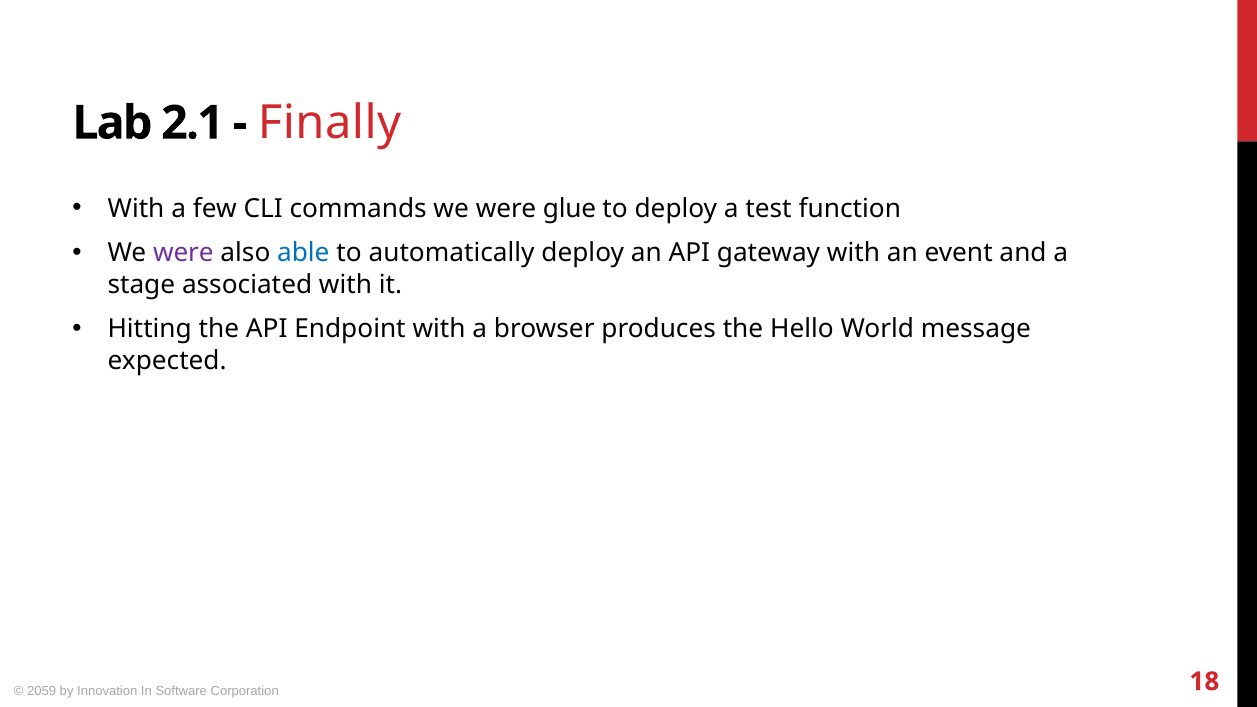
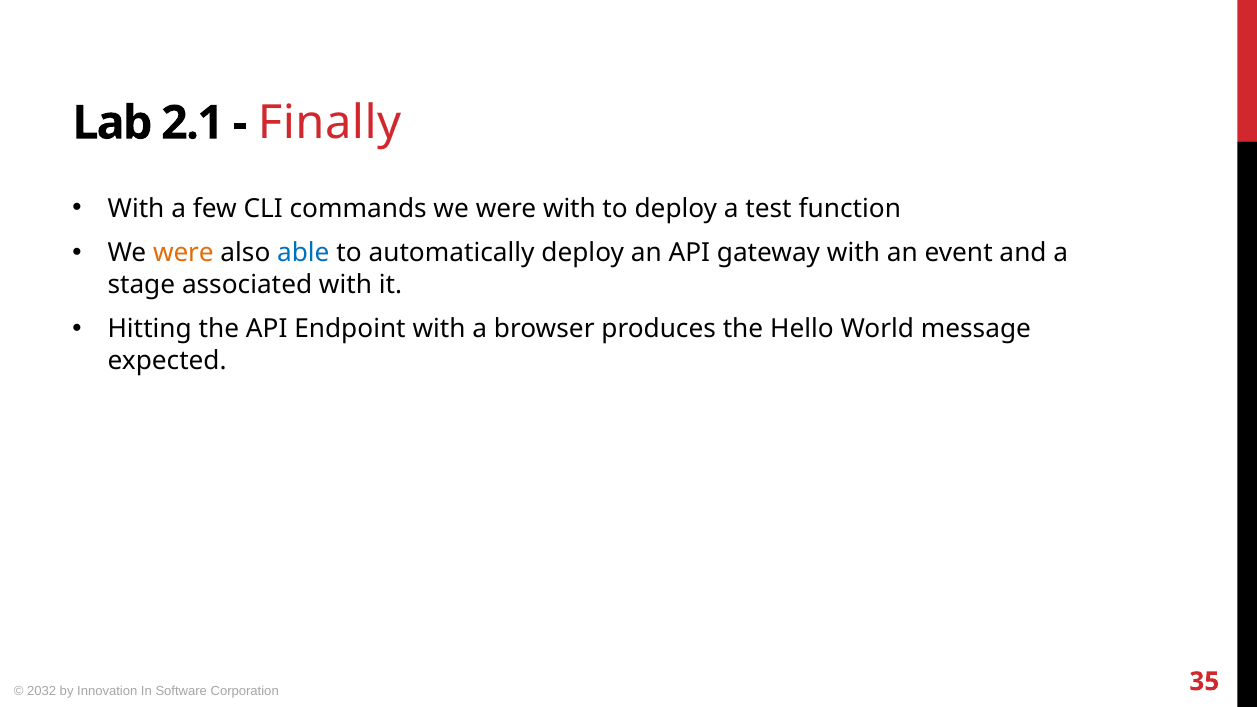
were glue: glue -> with
were at (183, 253) colour: purple -> orange
2059: 2059 -> 2032
18: 18 -> 35
